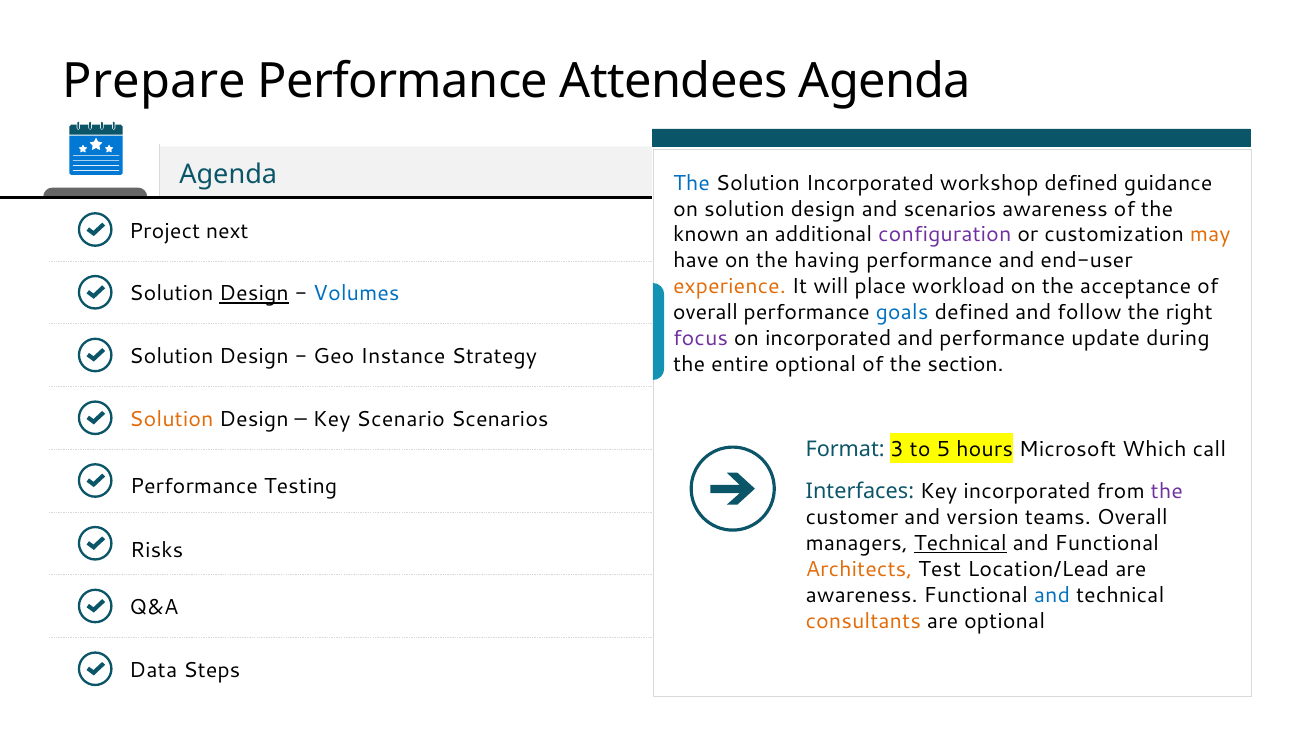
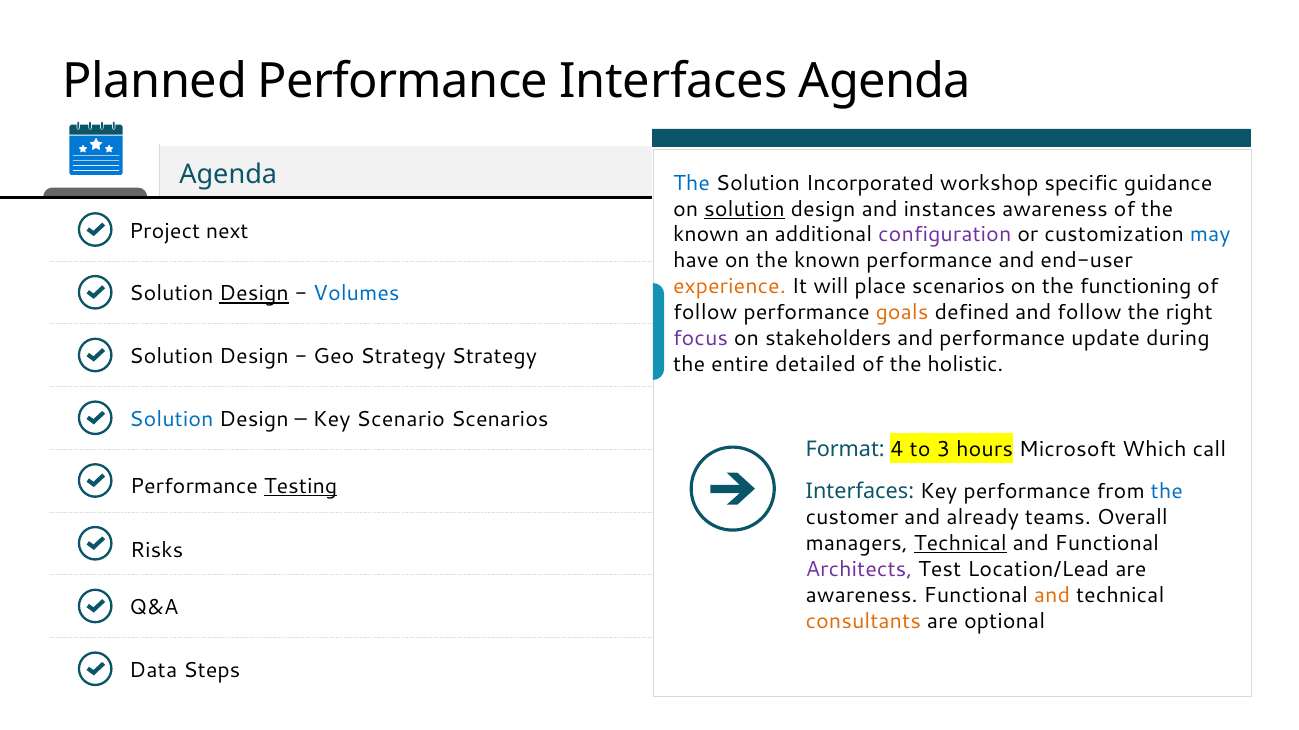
Prepare: Prepare -> Planned
Performance Attendees: Attendees -> Interfaces
workshop defined: defined -> specific
solution at (744, 209) underline: none -> present
and scenarios: scenarios -> instances
may colour: orange -> blue
on the having: having -> known
place workload: workload -> scenarios
acceptance: acceptance -> functioning
overall at (705, 313): overall -> follow
goals colour: blue -> orange
on incorporated: incorporated -> stakeholders
Geo Instance: Instance -> Strategy
entire optional: optional -> detailed
section: section -> holistic
Solution at (171, 420) colour: orange -> blue
3: 3 -> 4
5: 5 -> 3
Testing underline: none -> present
Key incorporated: incorporated -> performance
the at (1167, 492) colour: purple -> blue
version: version -> already
Architects colour: orange -> purple
and at (1052, 596) colour: blue -> orange
